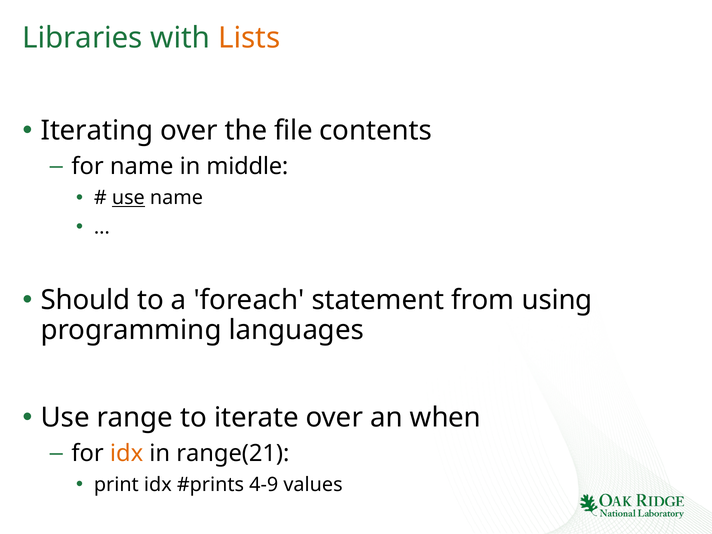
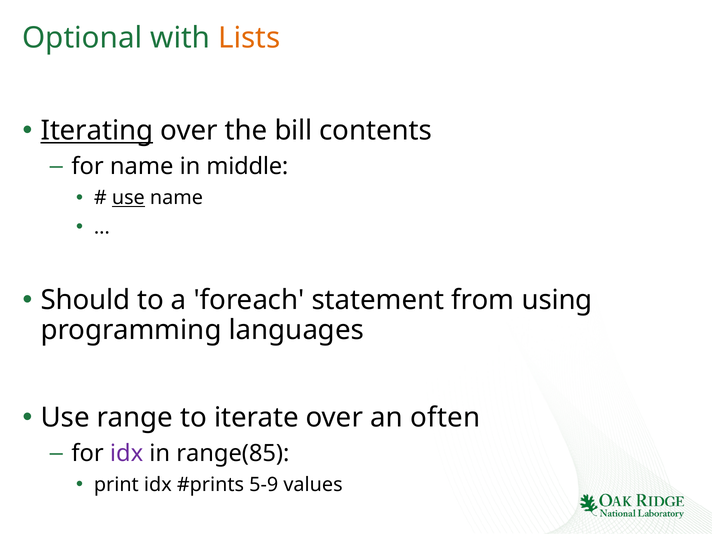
Libraries: Libraries -> Optional
Iterating underline: none -> present
file: file -> bill
when: when -> often
idx at (127, 453) colour: orange -> purple
range(21: range(21 -> range(85
4-9: 4-9 -> 5-9
